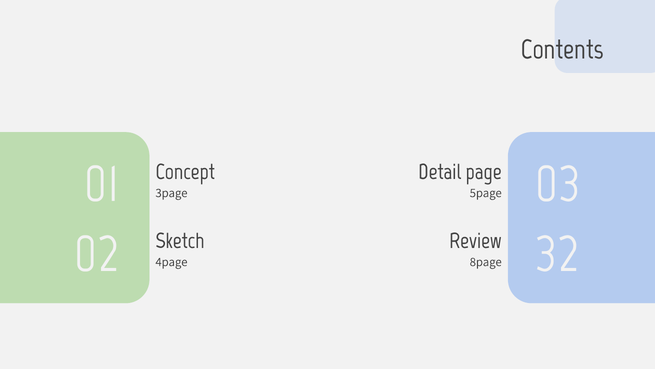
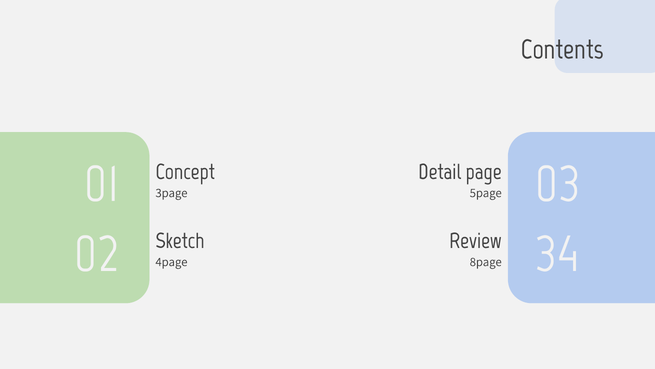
32: 32 -> 34
